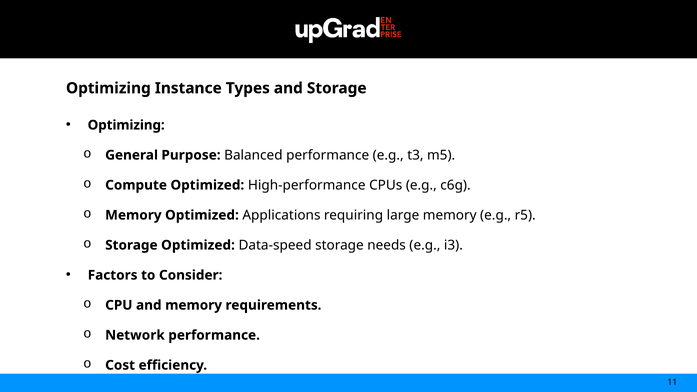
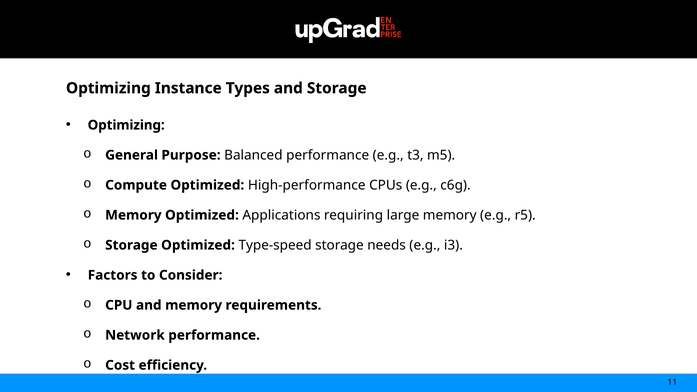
Data-speed: Data-speed -> Type-speed
